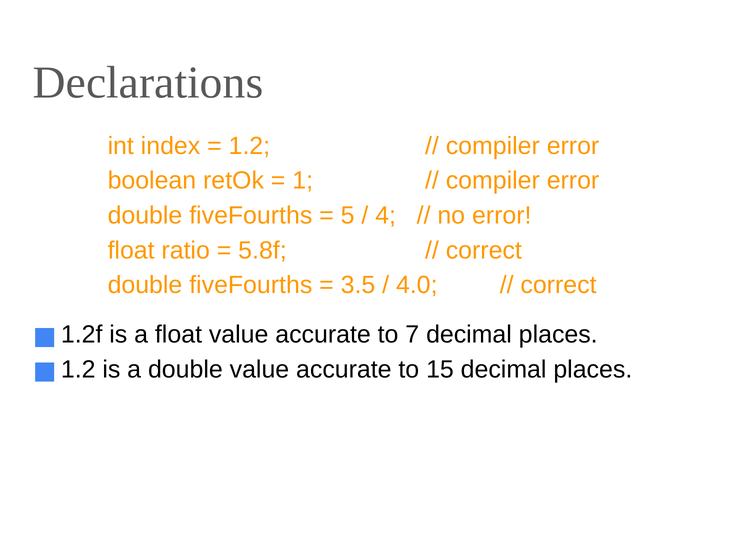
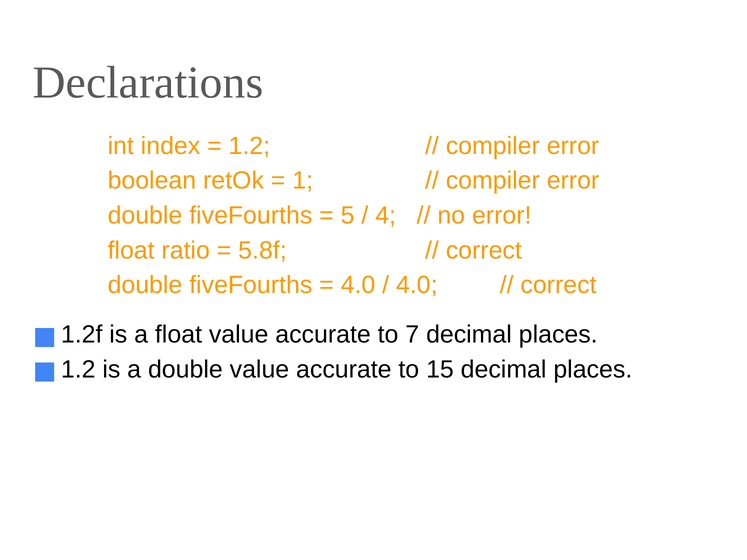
3.5 at (358, 285): 3.5 -> 4.0
